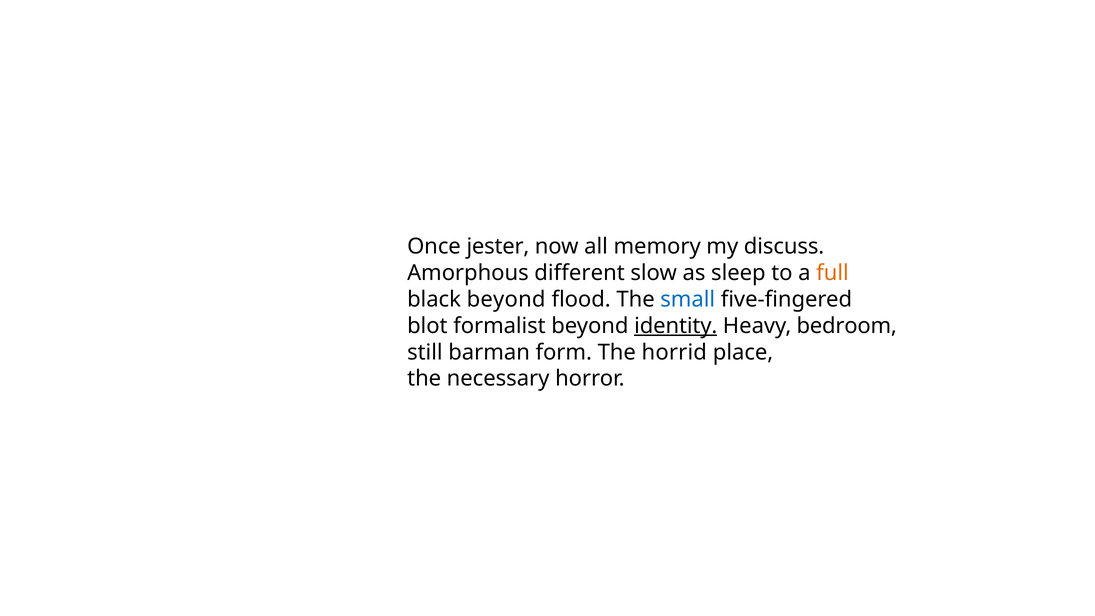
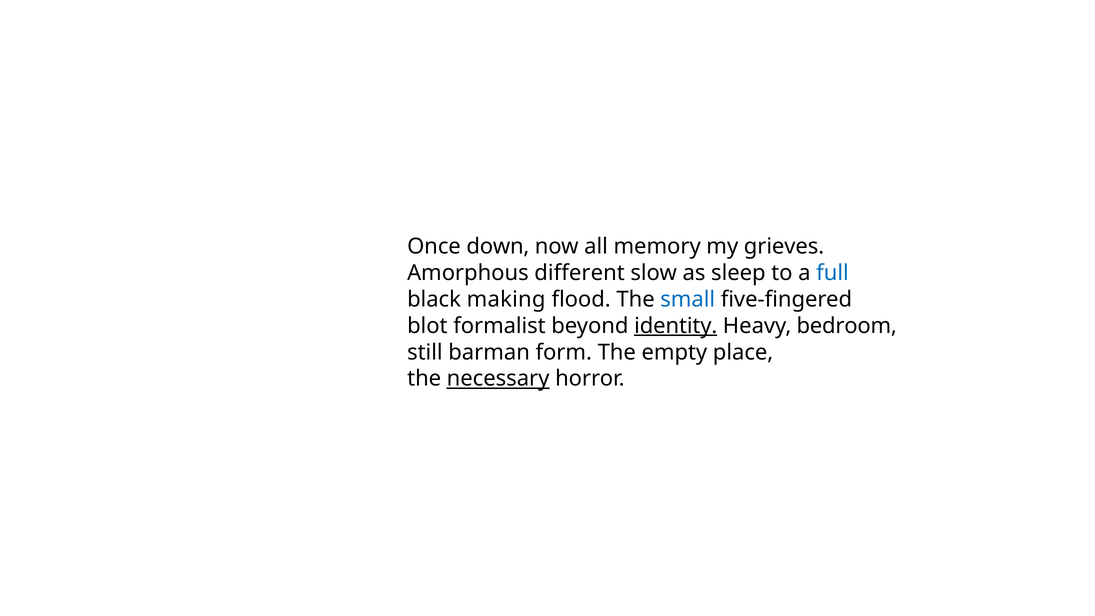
jester: jester -> down
discuss: discuss -> grieves
full colour: orange -> blue
black beyond: beyond -> making
horrid: horrid -> empty
necessary underline: none -> present
